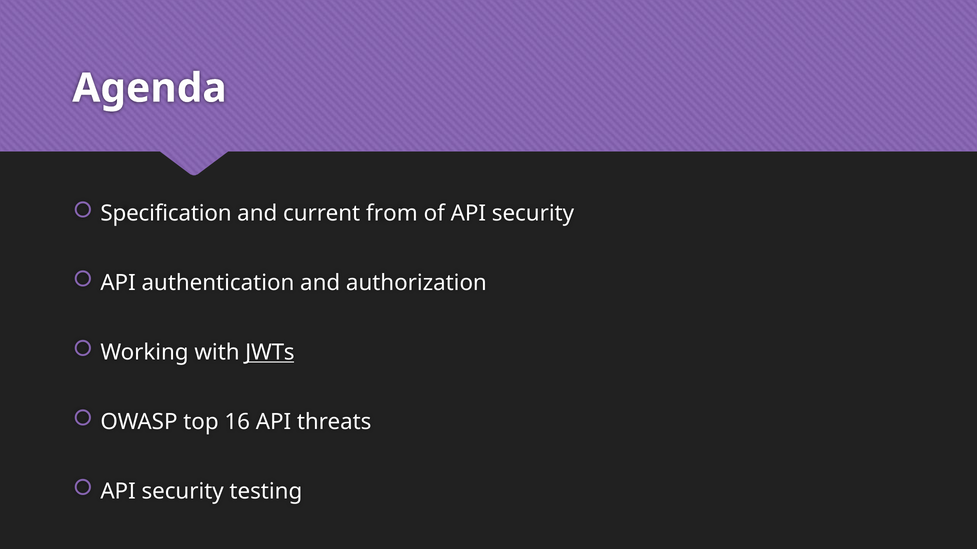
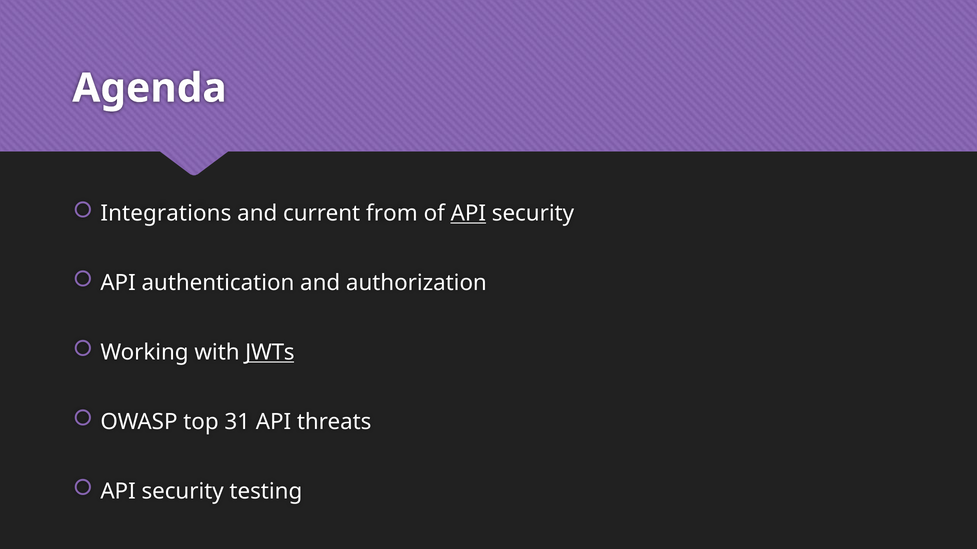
Specification: Specification -> Integrations
API at (468, 214) underline: none -> present
16: 16 -> 31
